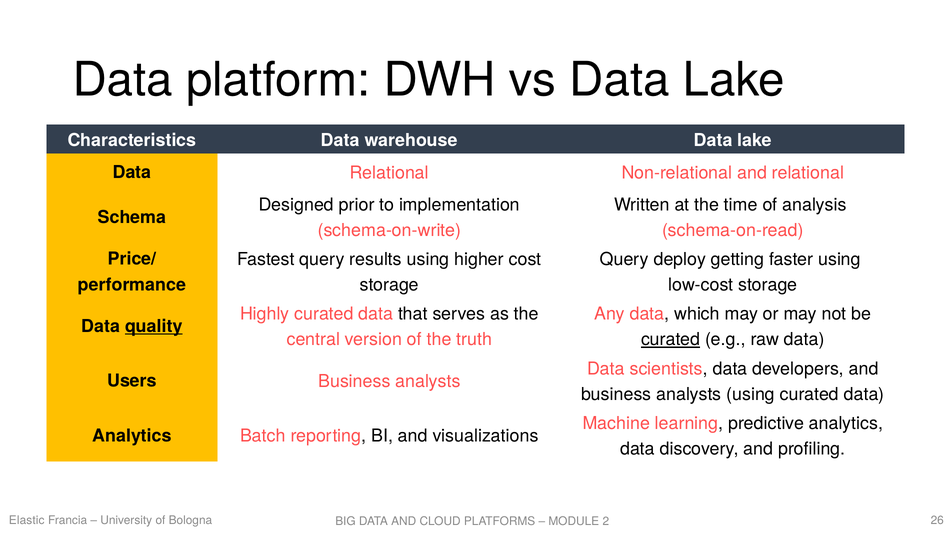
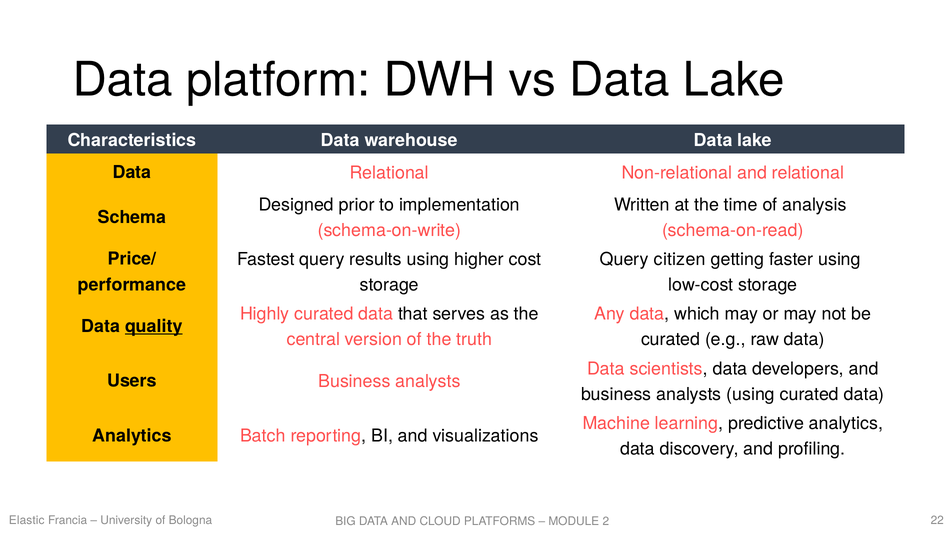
deploy: deploy -> citizen
curated at (671, 340) underline: present -> none
26: 26 -> 22
